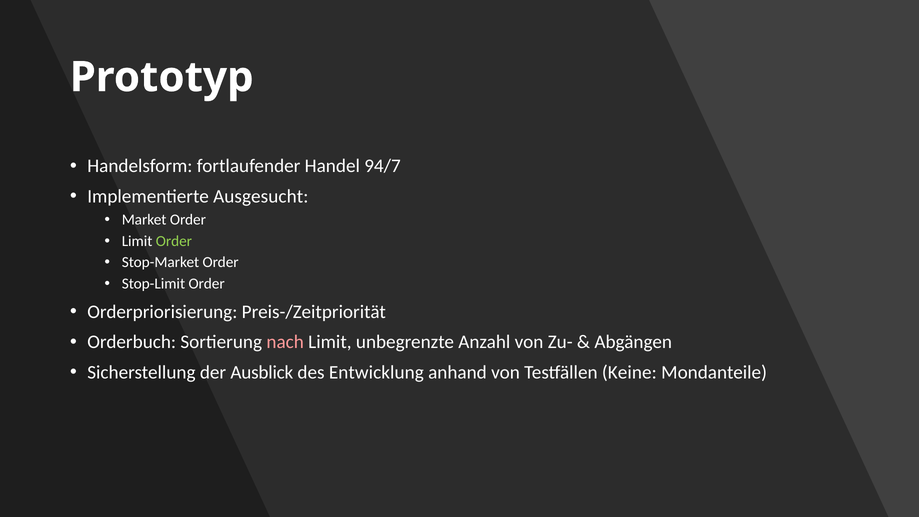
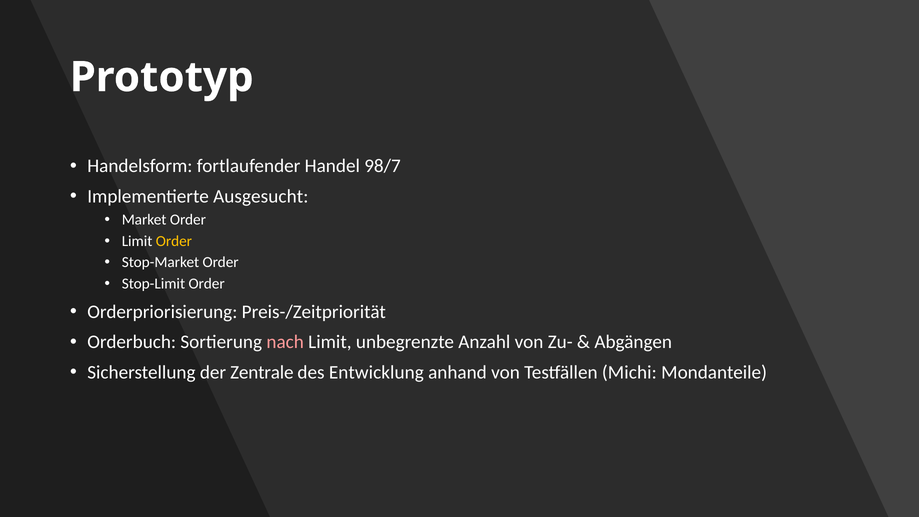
94/7: 94/7 -> 98/7
Order at (174, 241) colour: light green -> yellow
Ausblick: Ausblick -> Zentrale
Keine: Keine -> Michi
